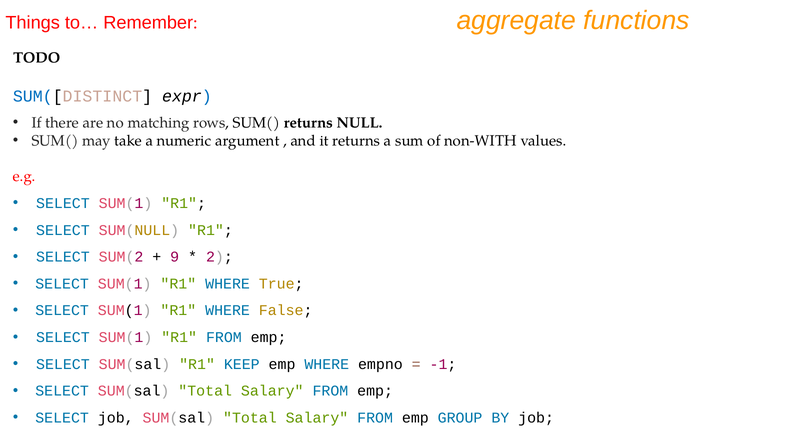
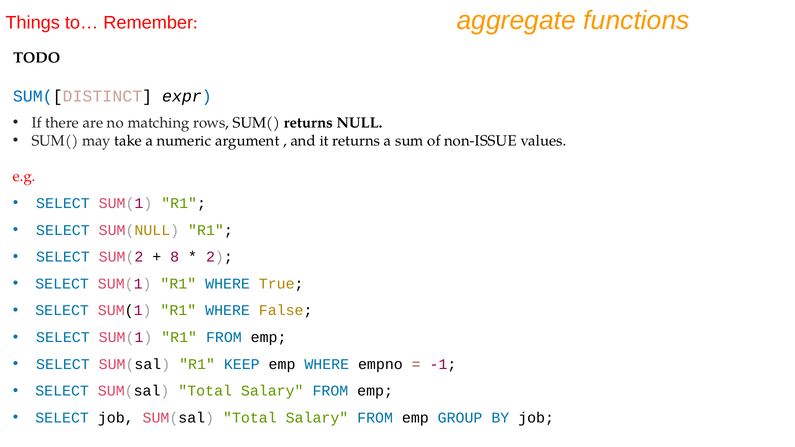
non-WITH: non-WITH -> non-ISSUE
9: 9 -> 8
